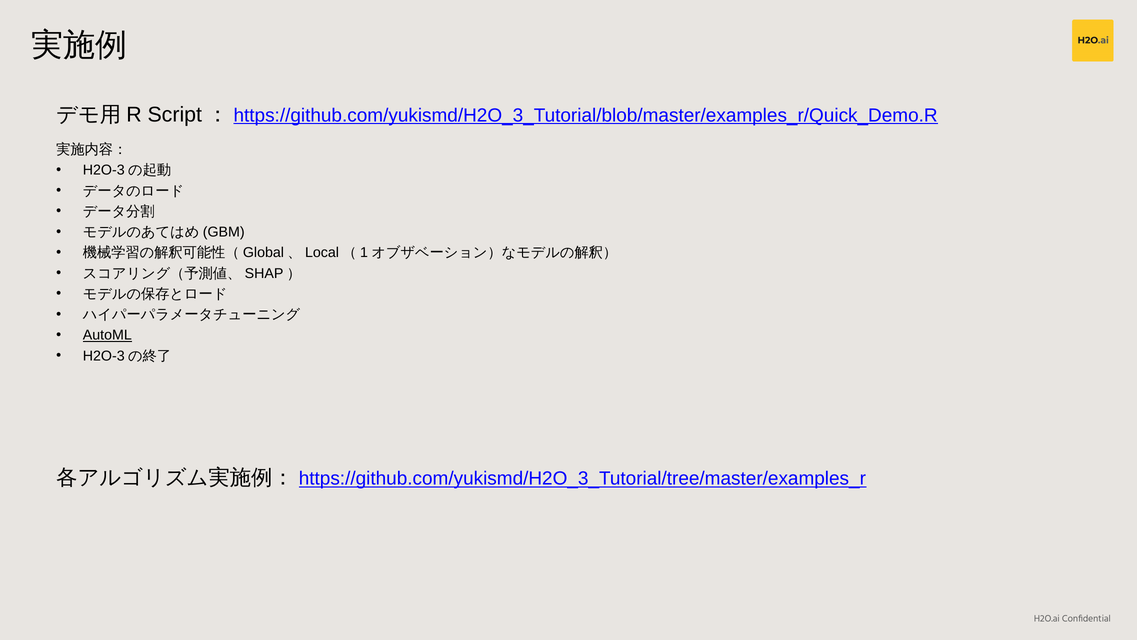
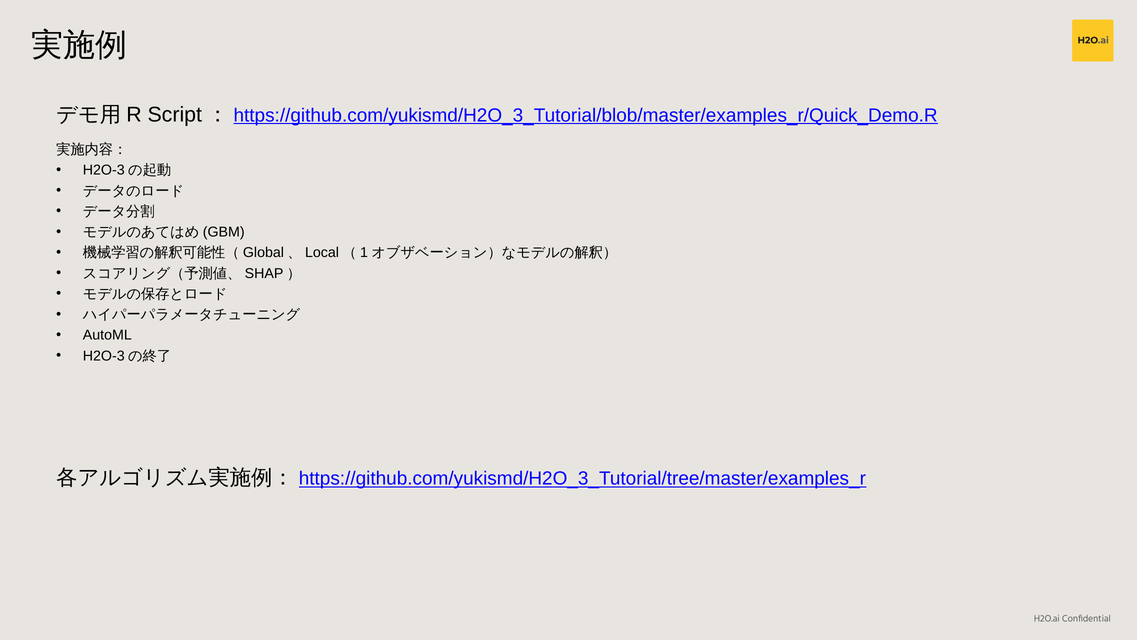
AutoML underline: present -> none
